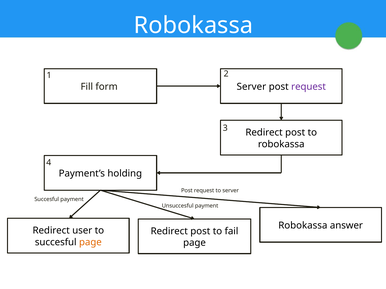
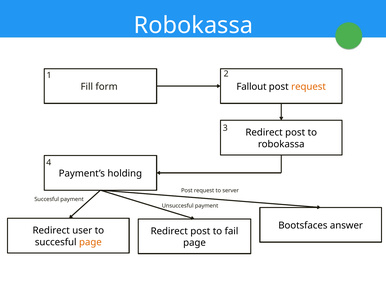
Server at (251, 87): Server -> Fallout
request at (309, 87) colour: purple -> orange
Robokassa at (303, 226): Robokassa -> Bootsfaces
